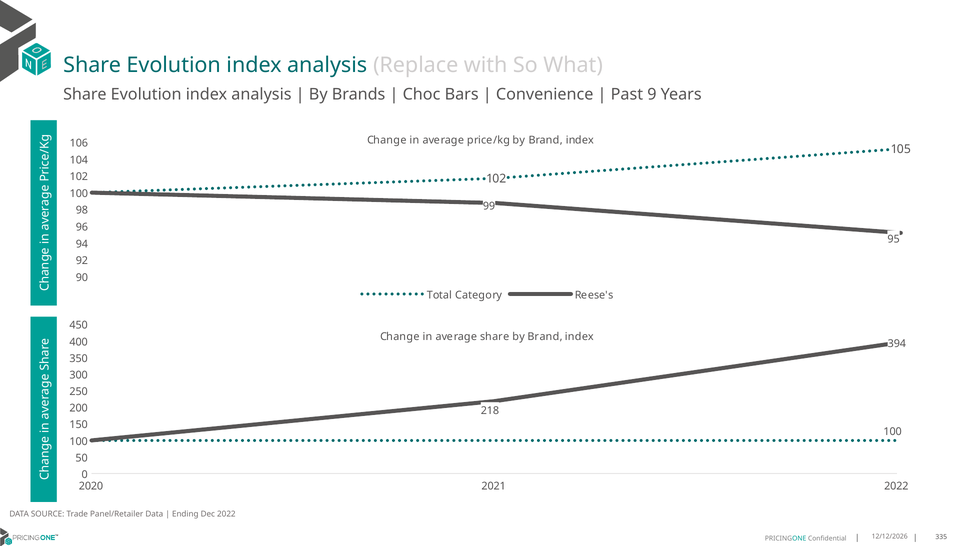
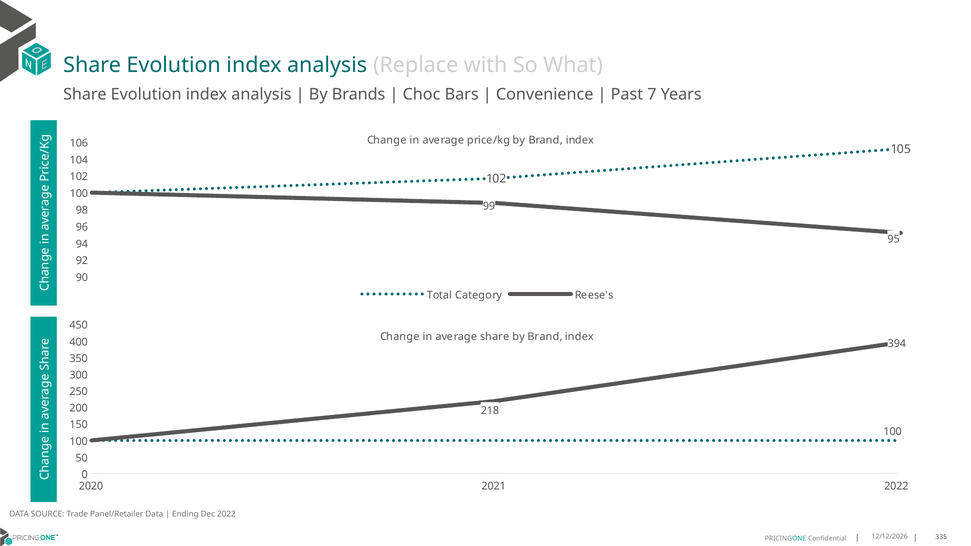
9: 9 -> 7
